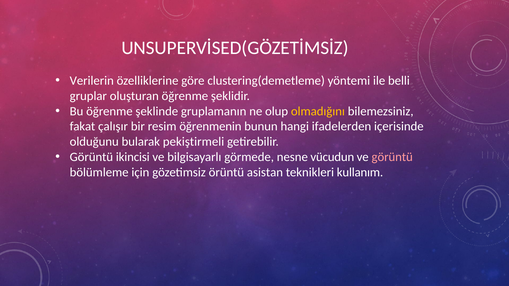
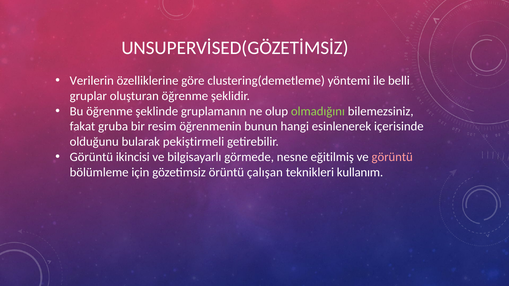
olmadığını colour: yellow -> light green
çalışır: çalışır -> gruba
ifadelerden: ifadelerden -> esinlenerek
vücudun: vücudun -> eğitilmiş
asistan: asistan -> çalışan
